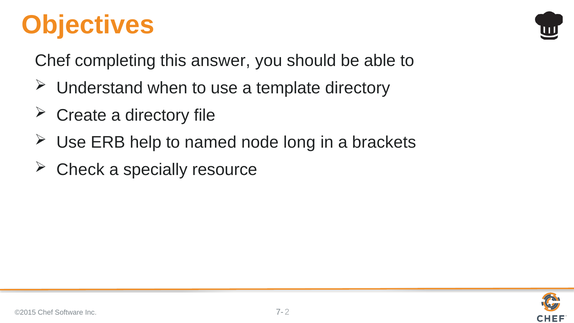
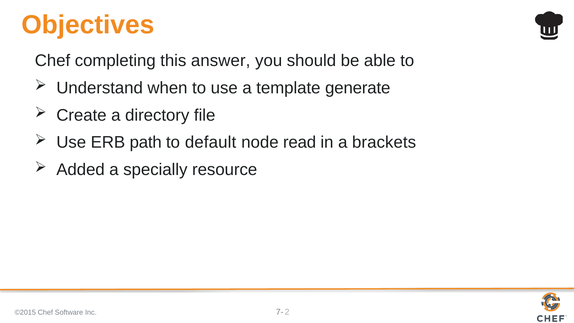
template directory: directory -> generate
help: help -> path
named: named -> default
long: long -> read
Check: Check -> Added
